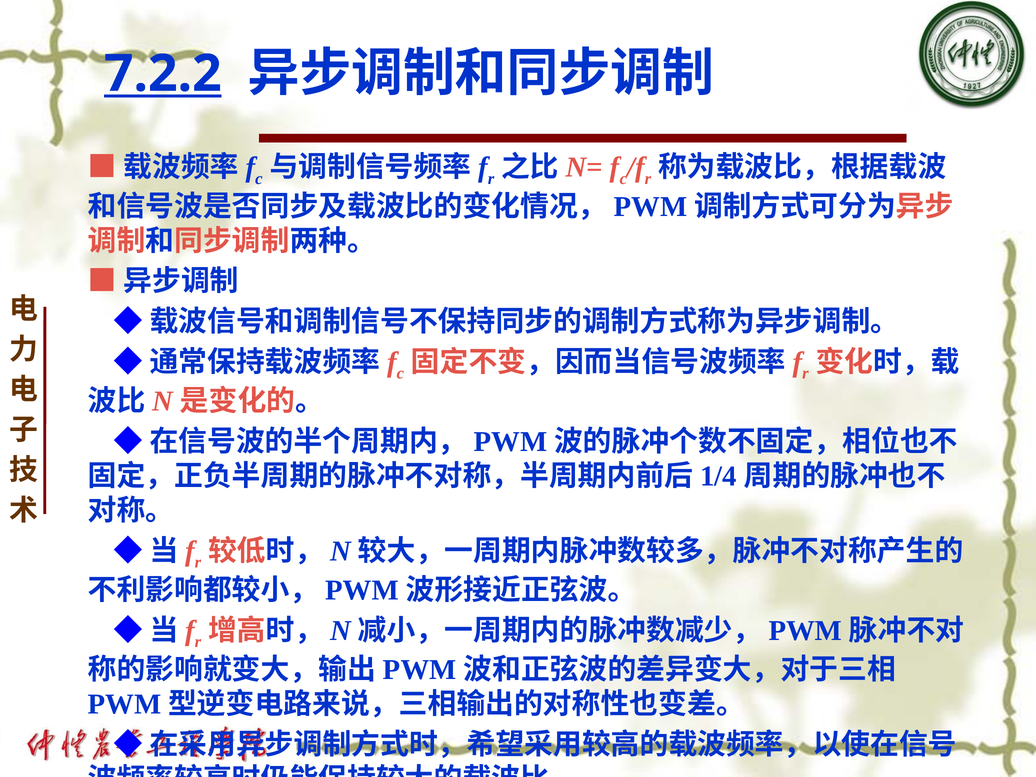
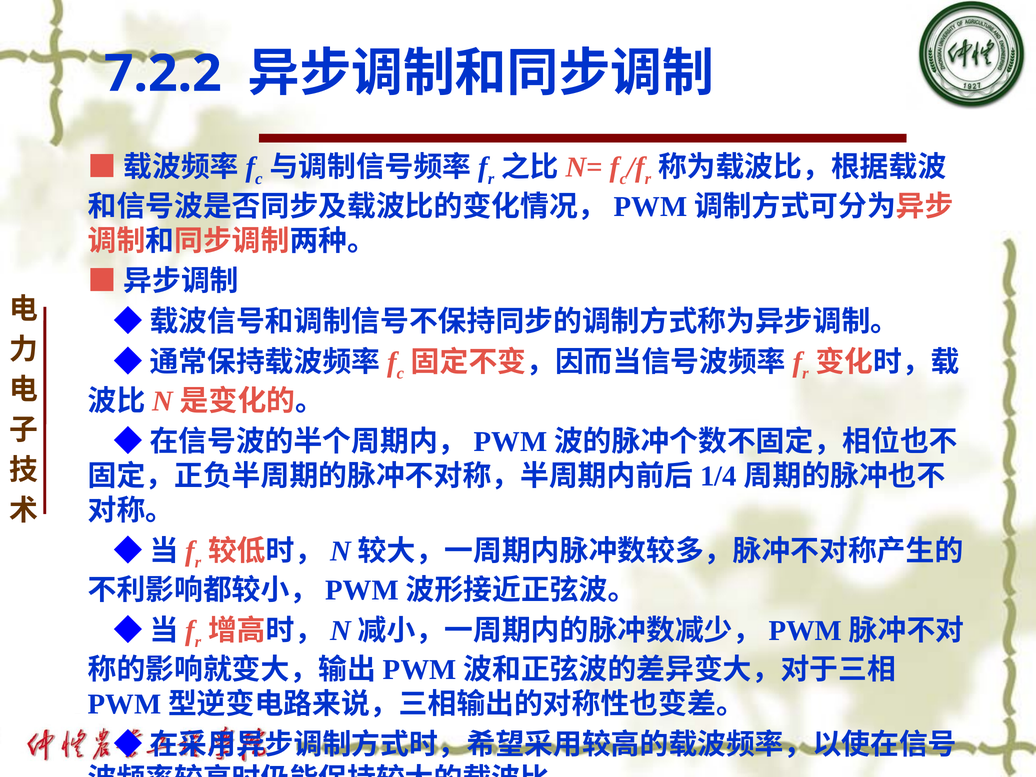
7.2.2 underline: present -> none
